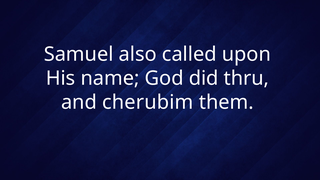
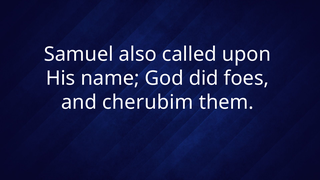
thru: thru -> foes
